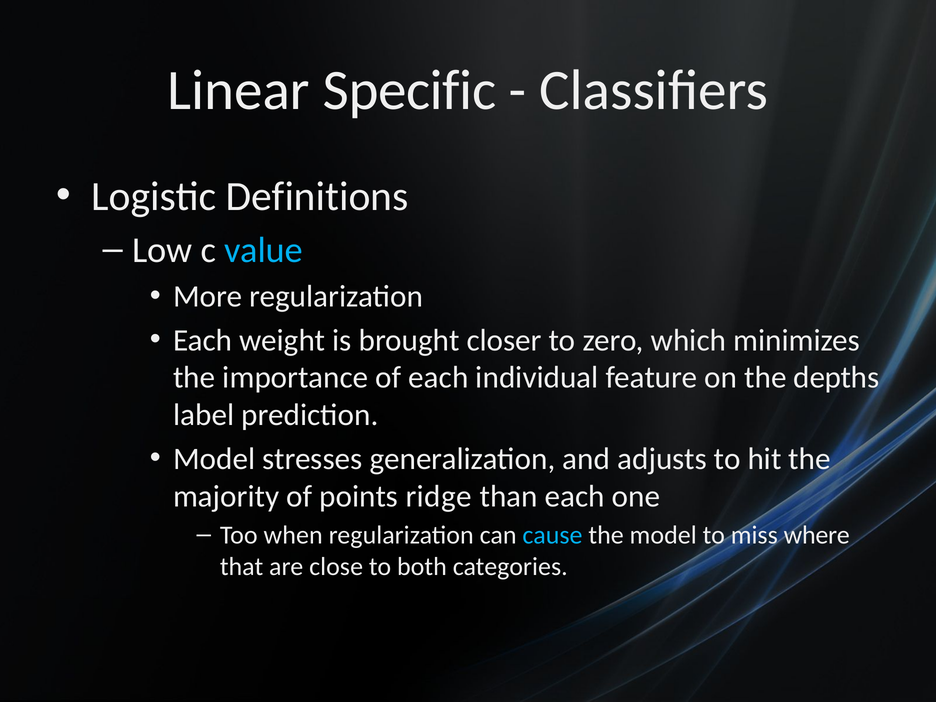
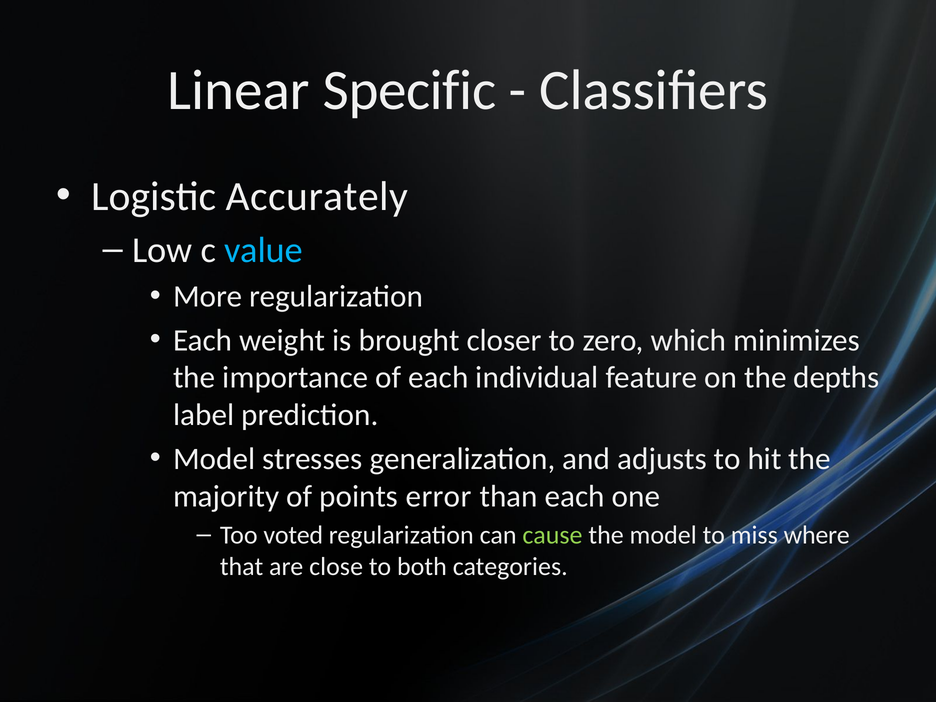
Definitions: Definitions -> Accurately
ridge: ridge -> error
when: when -> voted
cause colour: light blue -> light green
